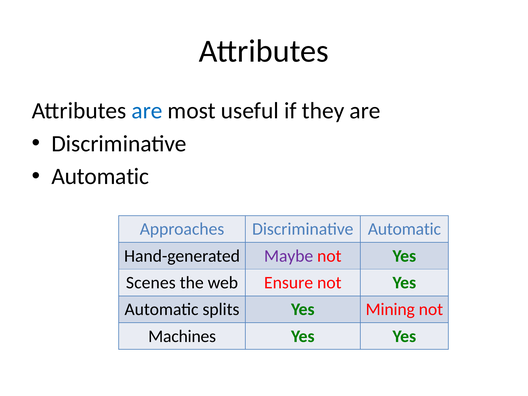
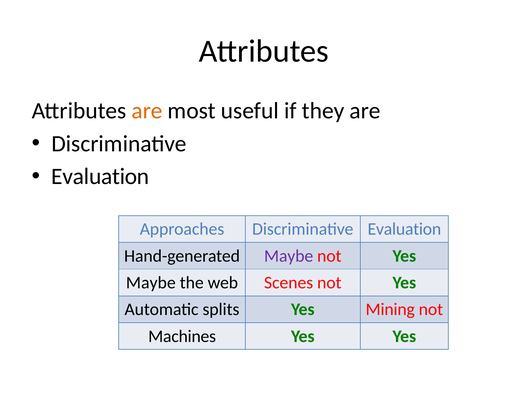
are at (147, 111) colour: blue -> orange
Automatic at (100, 177): Automatic -> Evaluation
Discriminative Automatic: Automatic -> Evaluation
Scenes at (151, 283): Scenes -> Maybe
Ensure: Ensure -> Scenes
